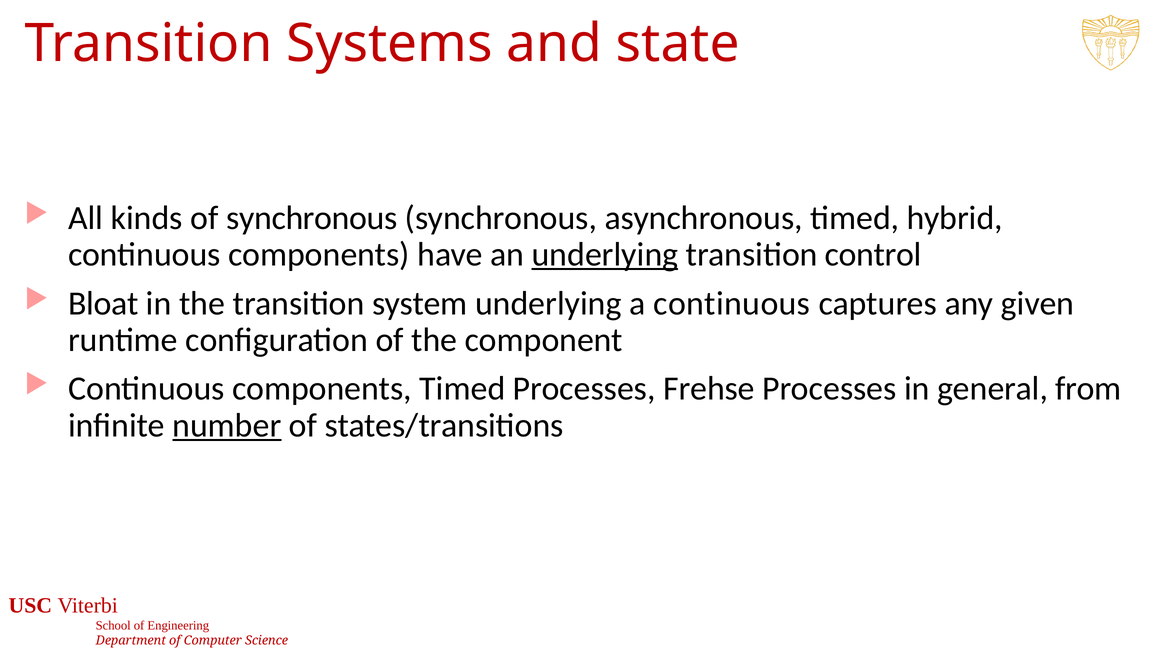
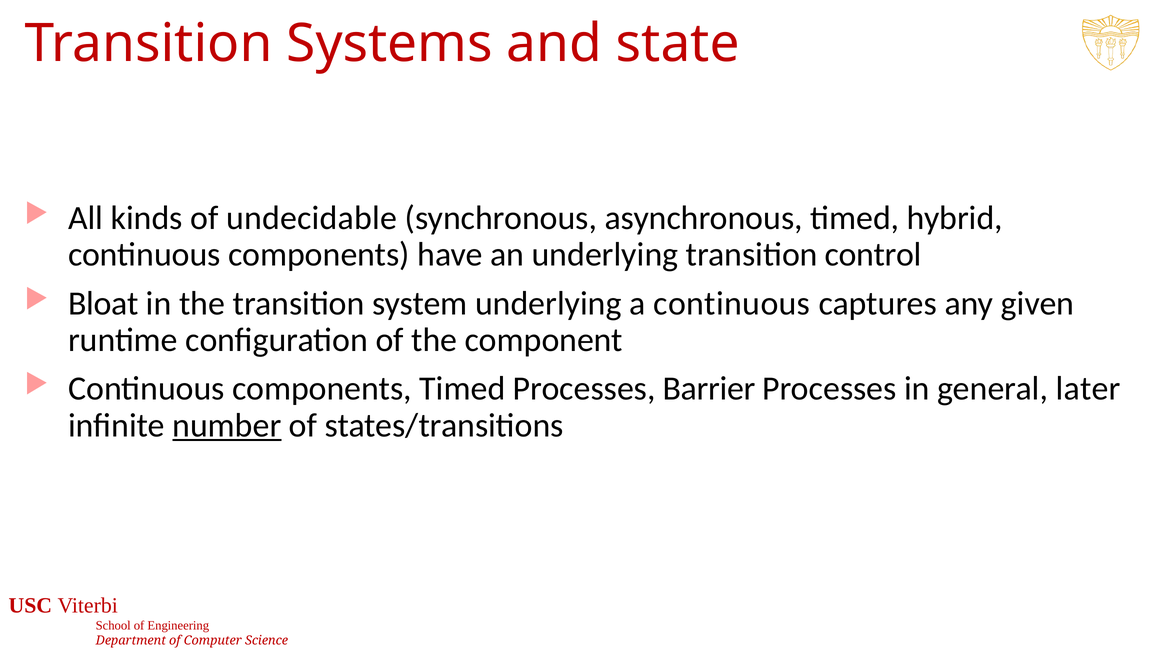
of synchronous: synchronous -> undecidable
underlying at (605, 254) underline: present -> none
Frehse: Frehse -> Barrier
from: from -> later
